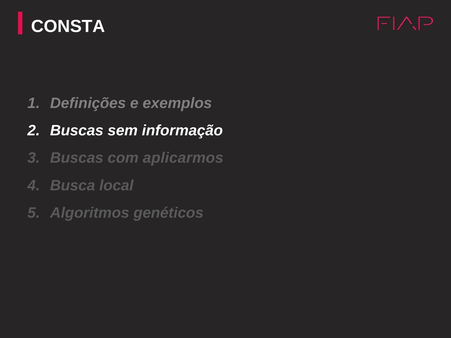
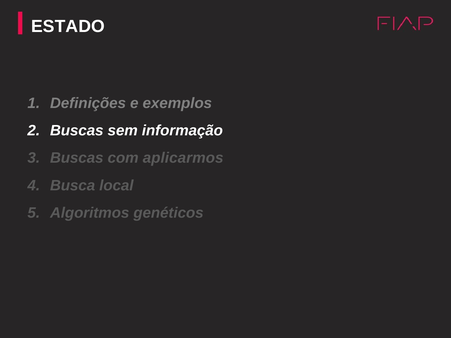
CONSTA: CONSTA -> ESTADO
